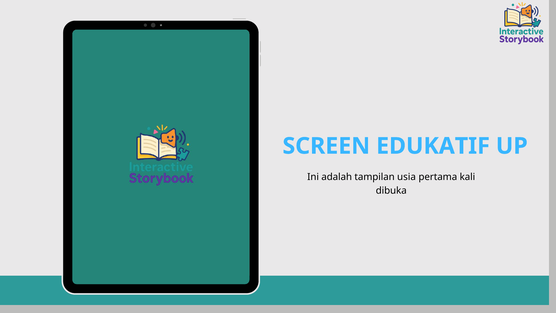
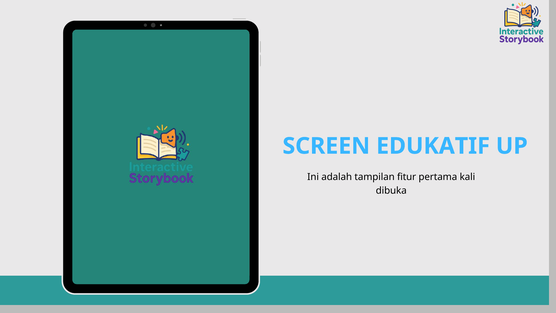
usia: usia -> fitur
